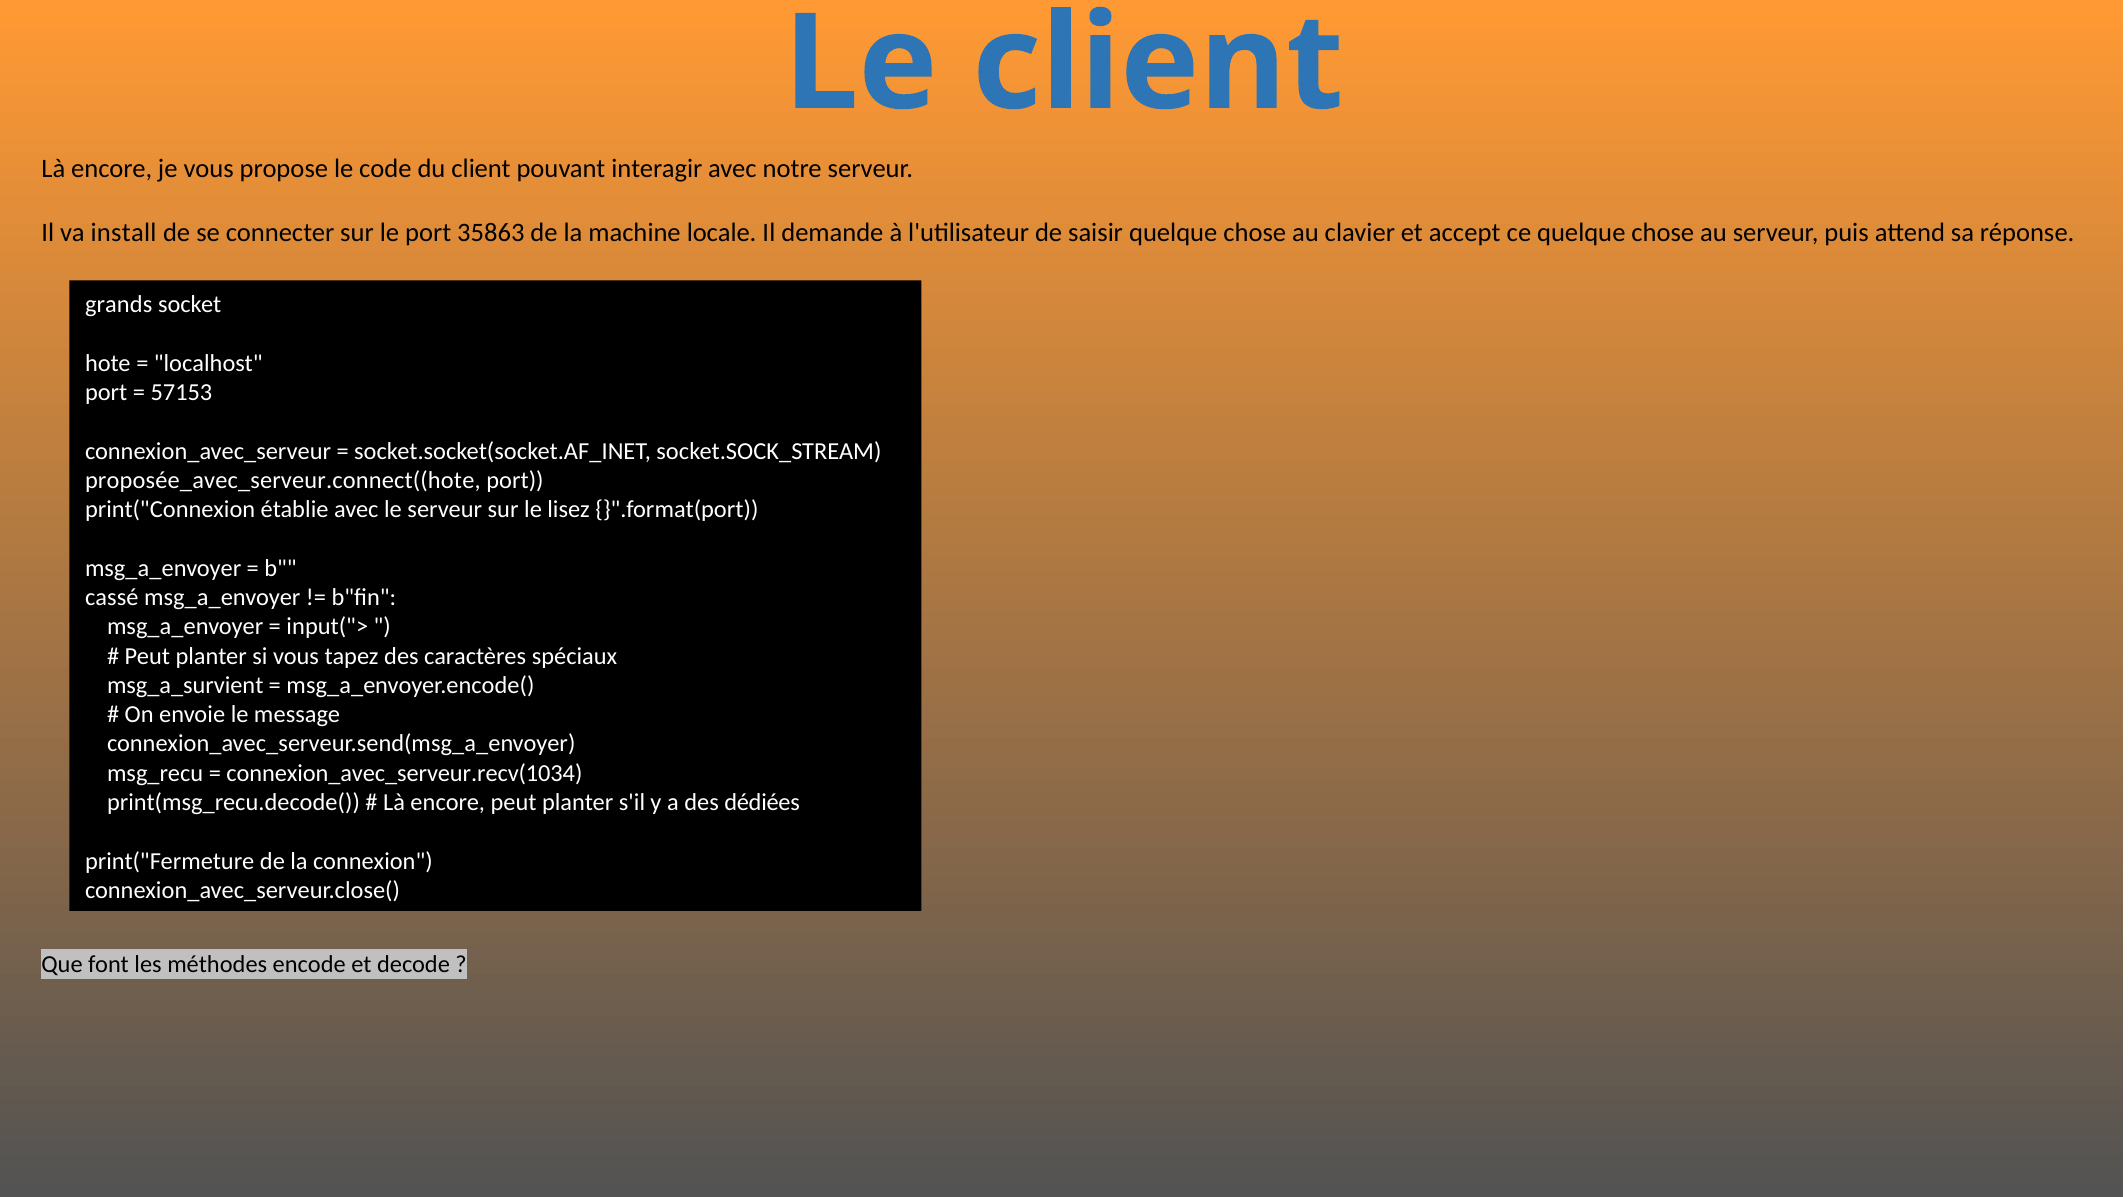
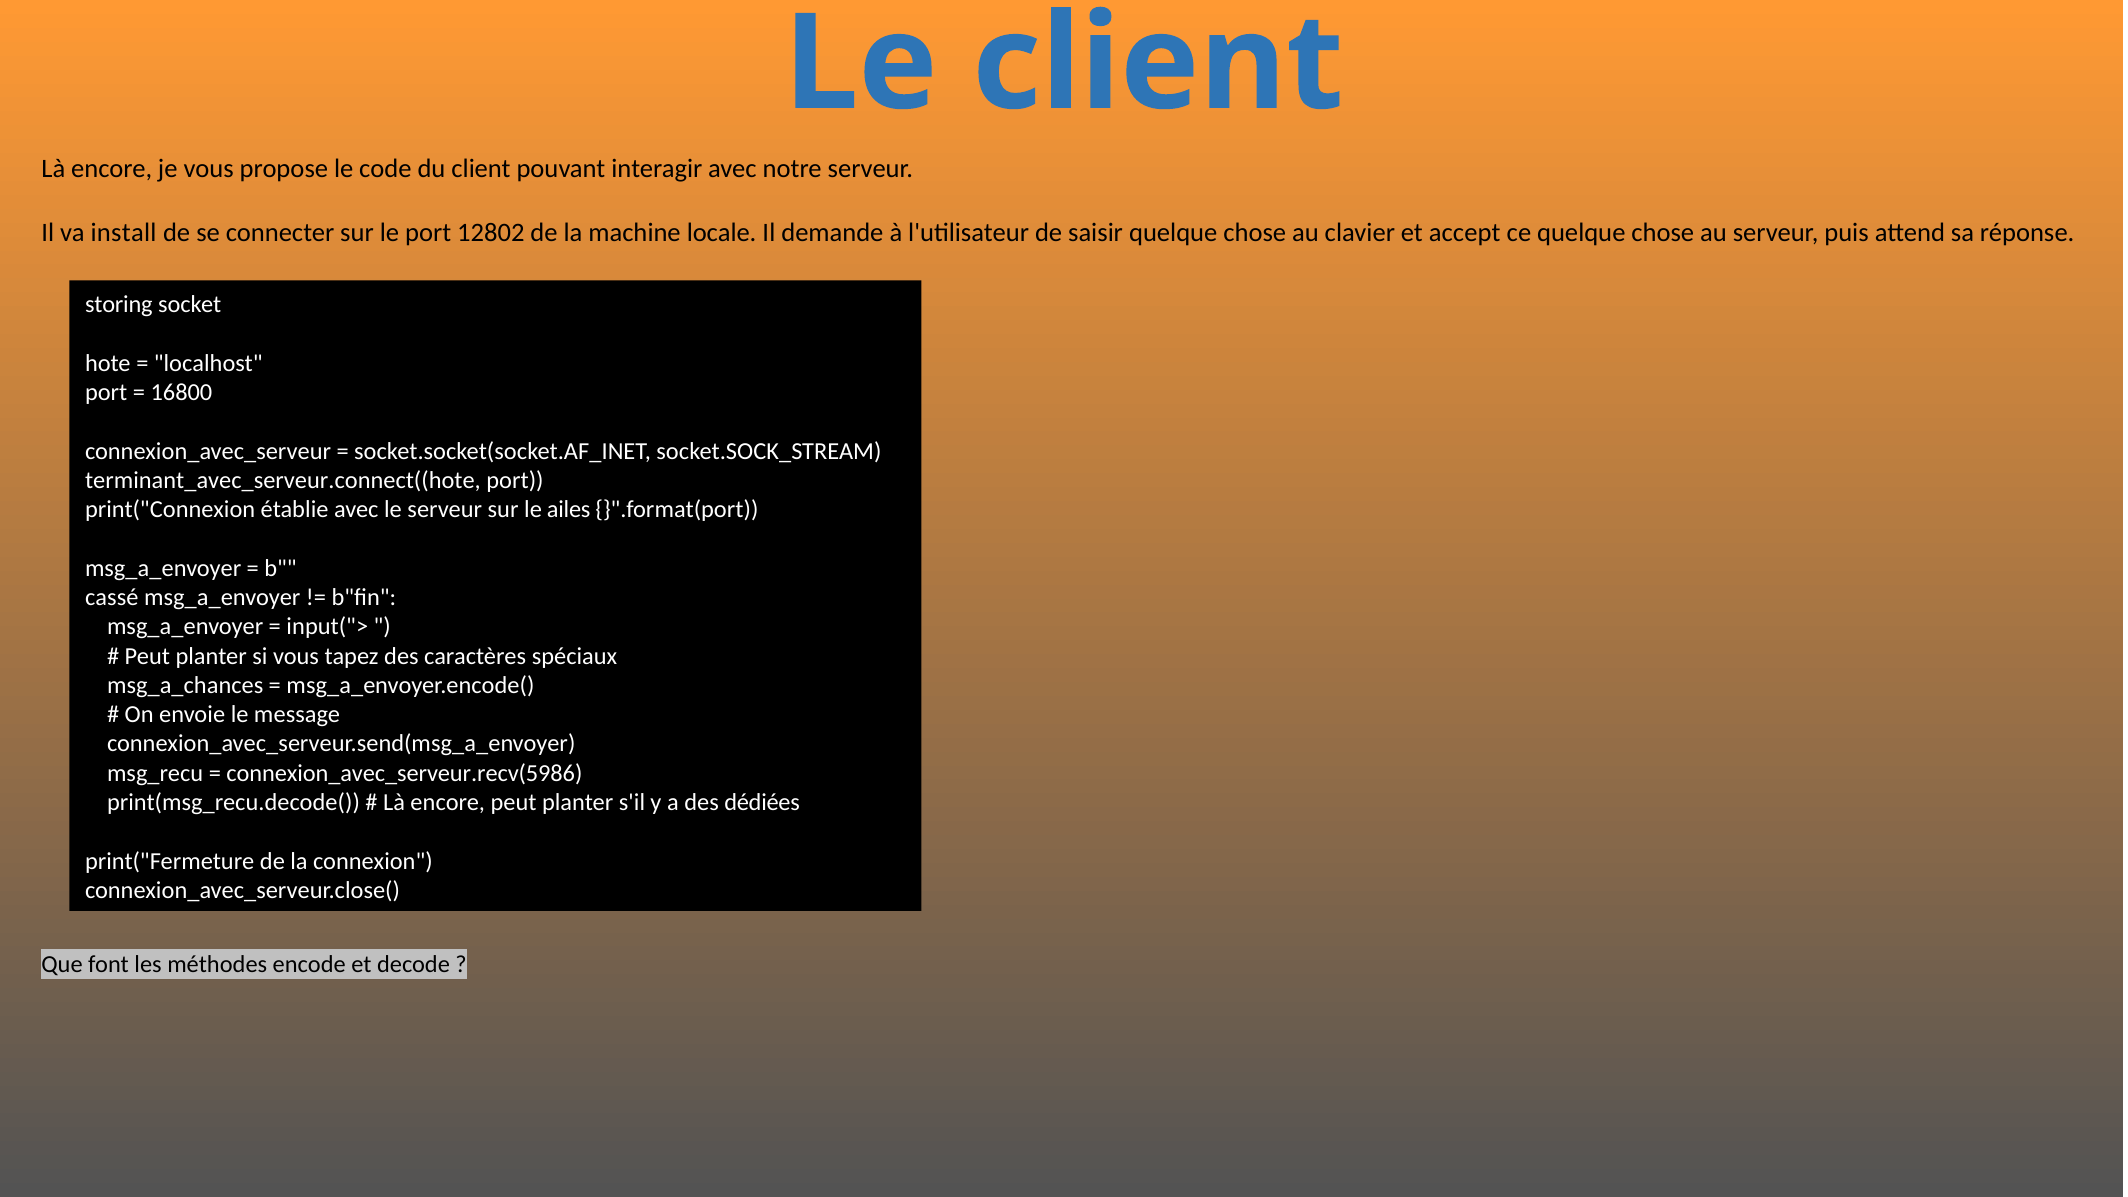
35863: 35863 -> 12802
grands: grands -> storing
57153: 57153 -> 16800
proposée_avec_serveur.connect((hote: proposée_avec_serveur.connect((hote -> terminant_avec_serveur.connect((hote
lisez: lisez -> ailes
msg_a_survient: msg_a_survient -> msg_a_chances
connexion_avec_serveur.recv(1034: connexion_avec_serveur.recv(1034 -> connexion_avec_serveur.recv(5986
